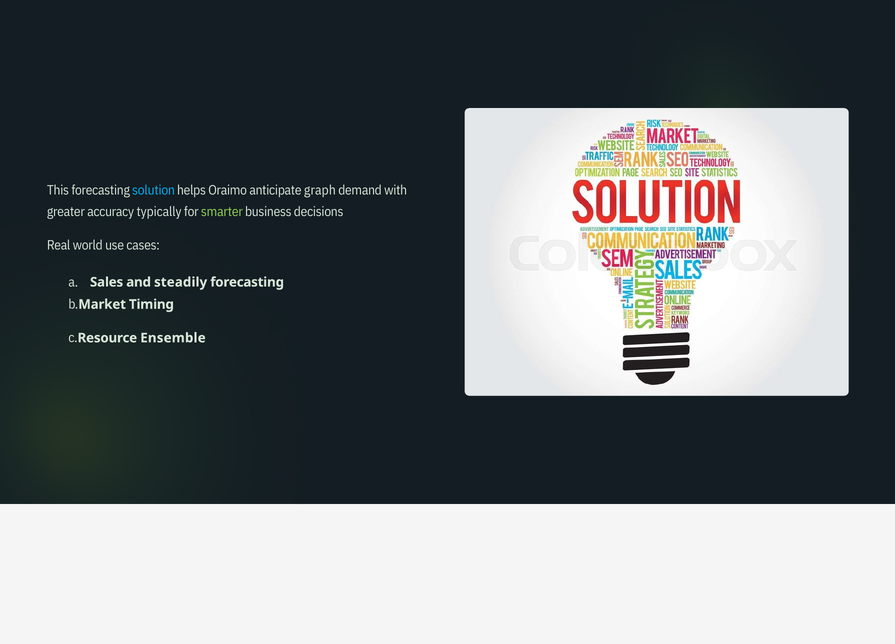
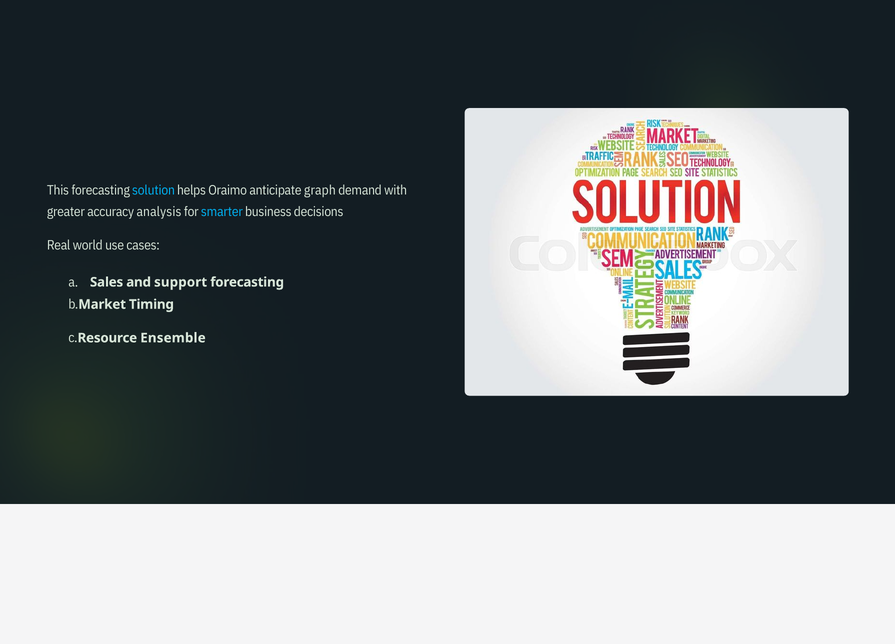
typically: typically -> analysis
smarter colour: light green -> light blue
steadily: steadily -> support
